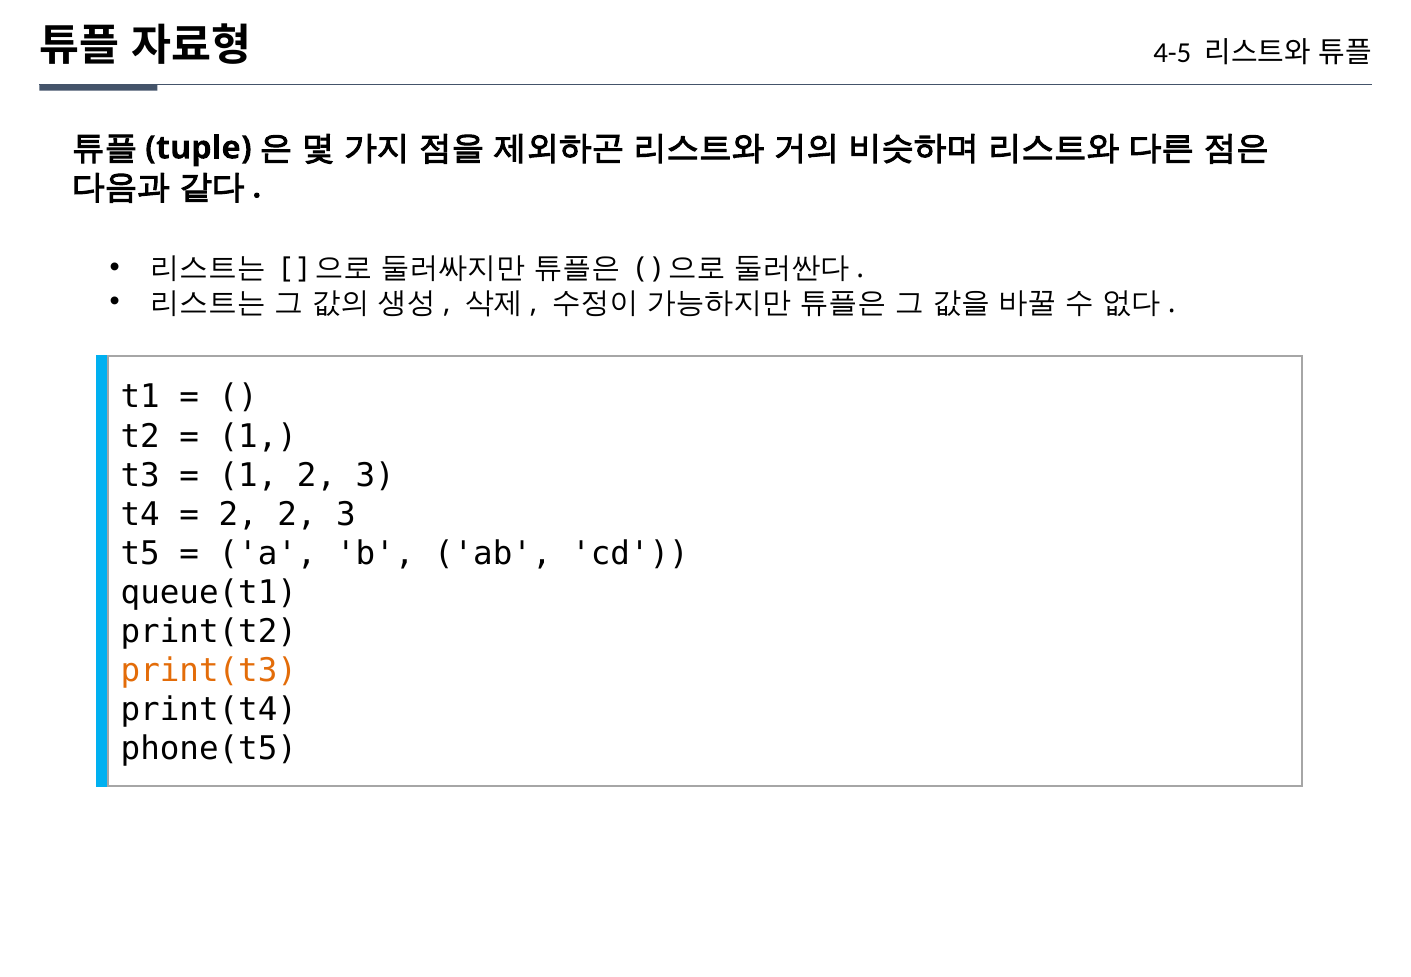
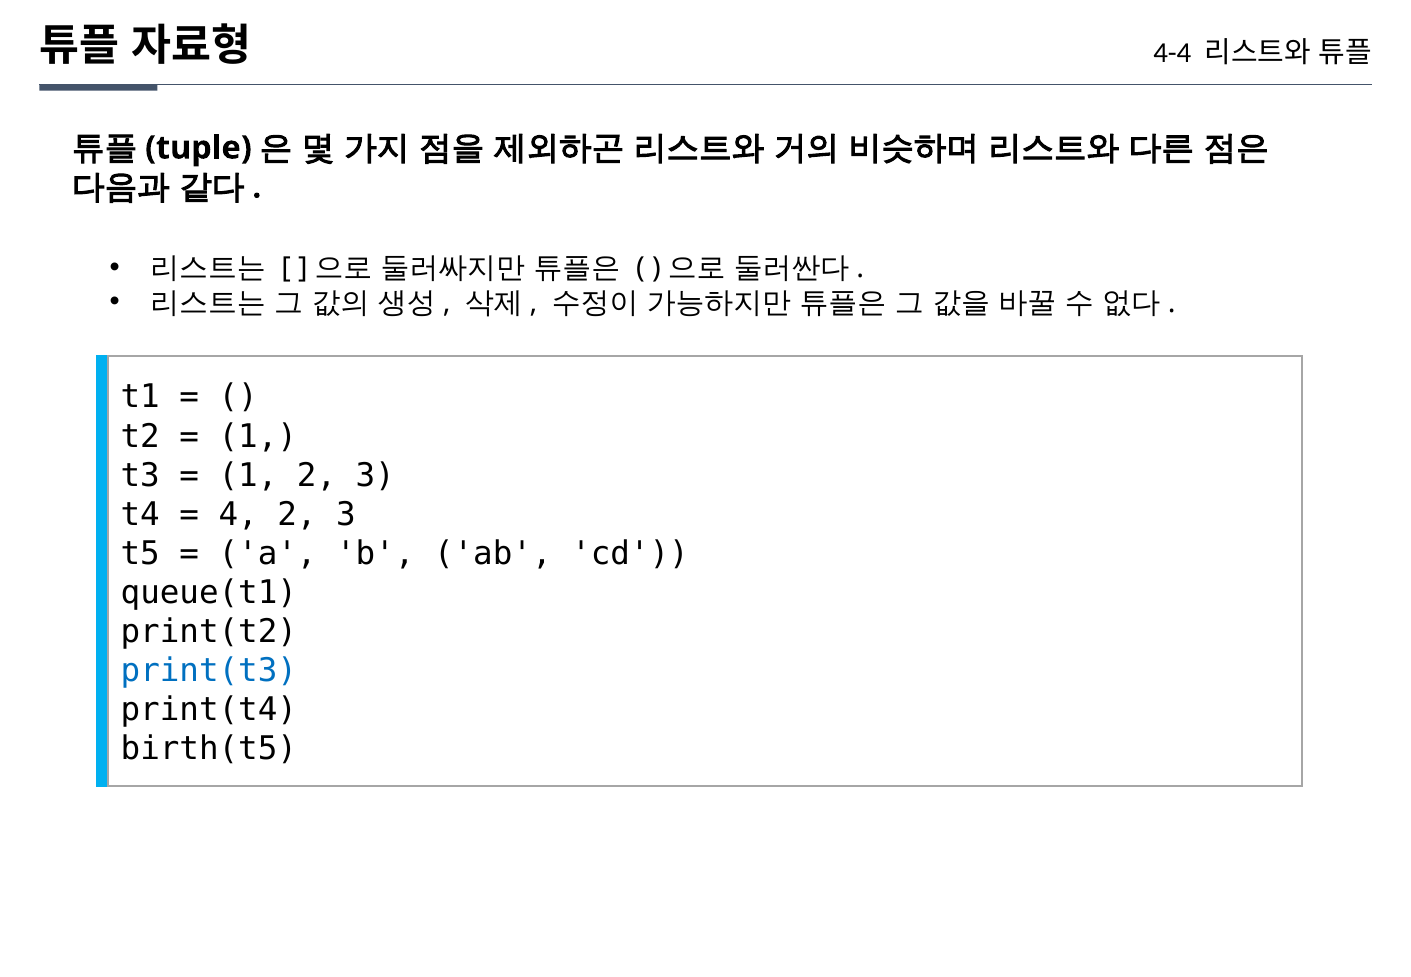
4-5: 4-5 -> 4-4
2 at (238, 514): 2 -> 4
print(t3 colour: orange -> blue
phone(t5: phone(t5 -> birth(t5
